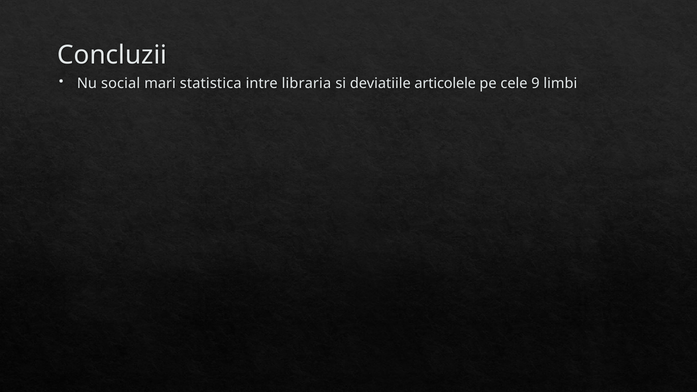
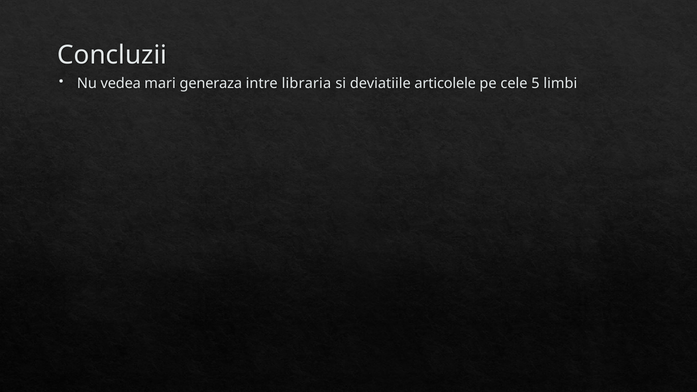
social: social -> vedea
statistica: statistica -> generaza
9: 9 -> 5
